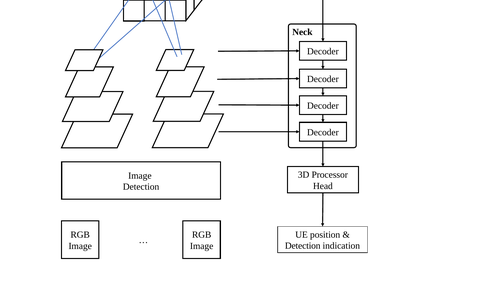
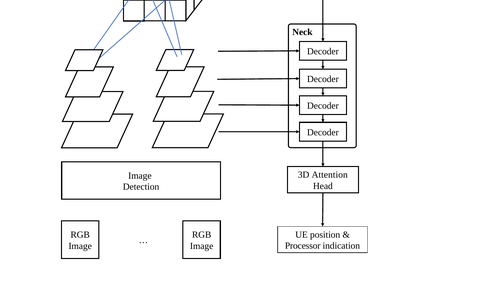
Processor: Processor -> Attention
Detection at (303, 246): Detection -> Processor
